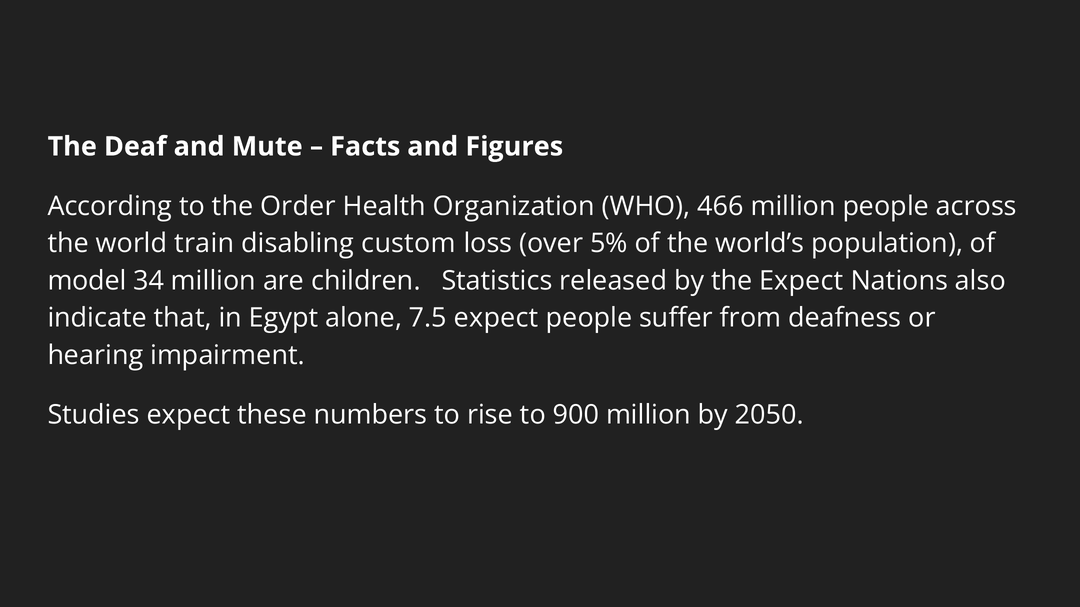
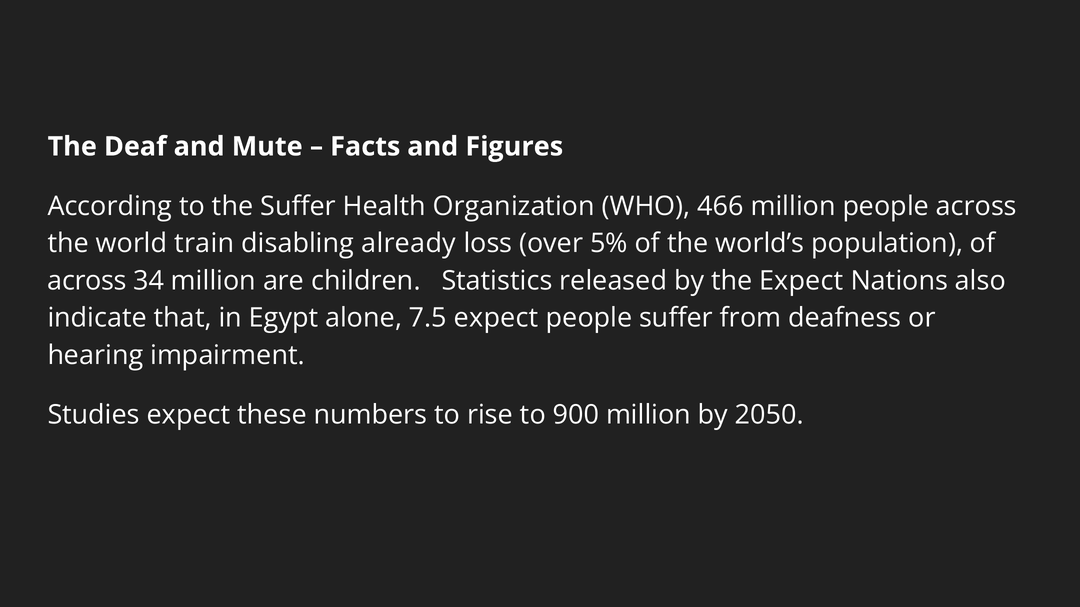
the Order: Order -> Suffer
custom: custom -> already
model at (87, 281): model -> across
